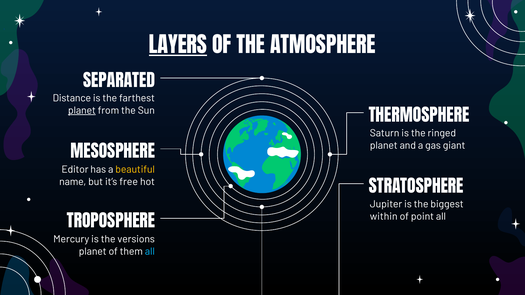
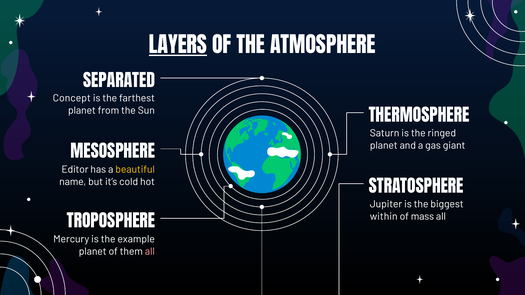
Distance: Distance -> Concept
planet at (82, 111) underline: present -> none
free: free -> cold
point: point -> mass
versions: versions -> example
all at (150, 252) colour: light blue -> pink
